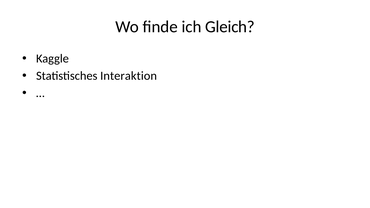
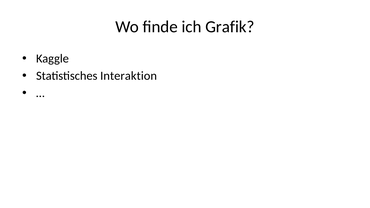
Gleich: Gleich -> Grafik
